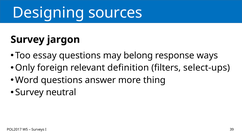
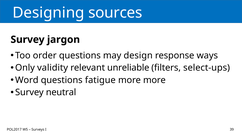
essay: essay -> order
belong: belong -> design
foreign: foreign -> validity
definition: definition -> unreliable
answer: answer -> fatigue
more thing: thing -> more
